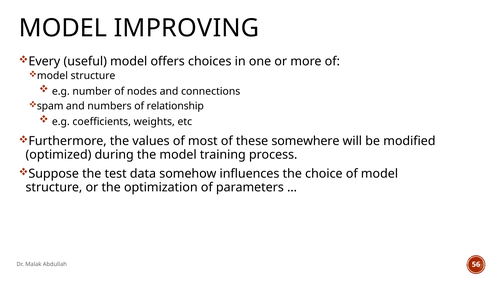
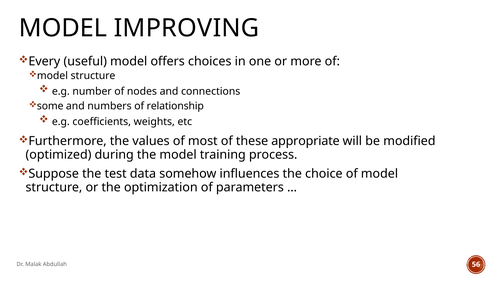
spam: spam -> some
somewhere: somewhere -> appropriate
